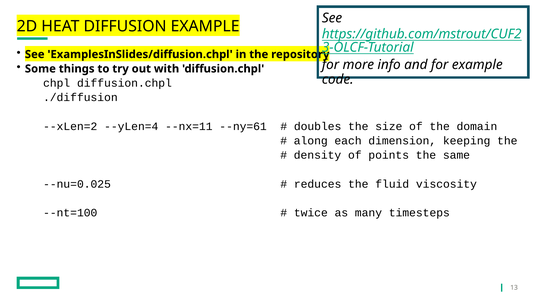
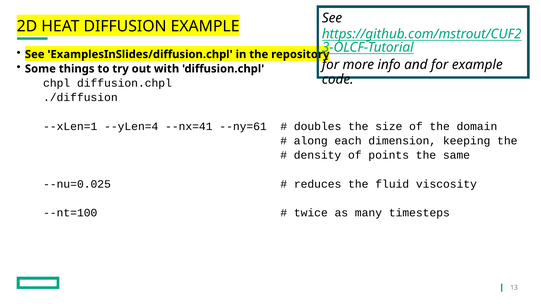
--xLen=2: --xLen=2 -> --xLen=1
--nx=11: --nx=11 -> --nx=41
